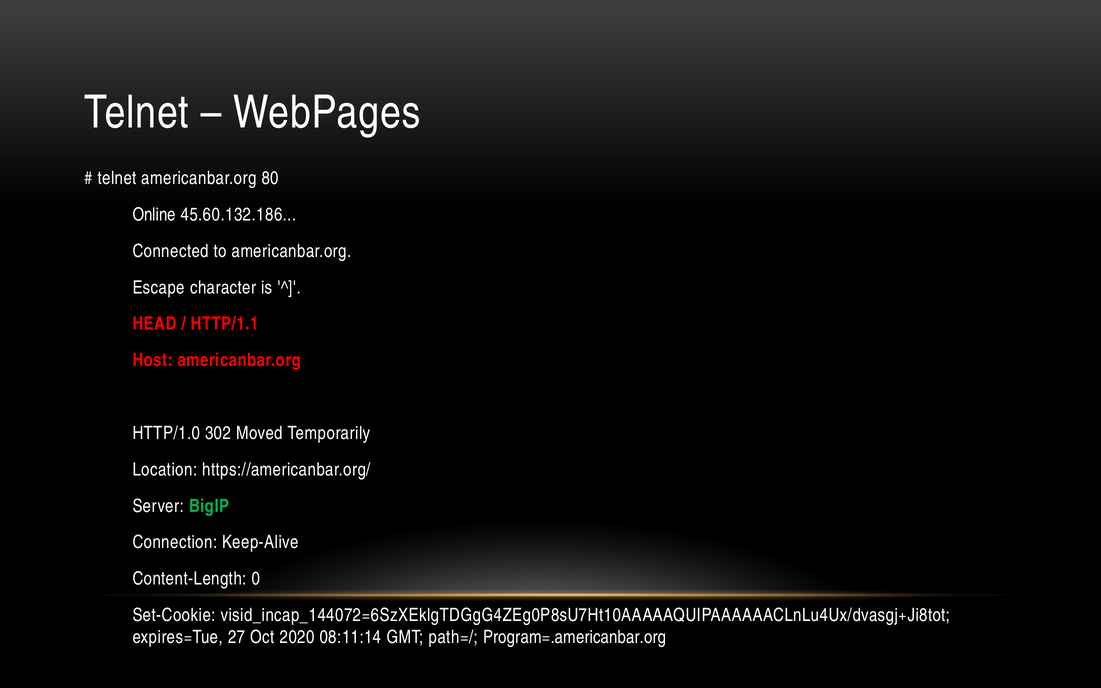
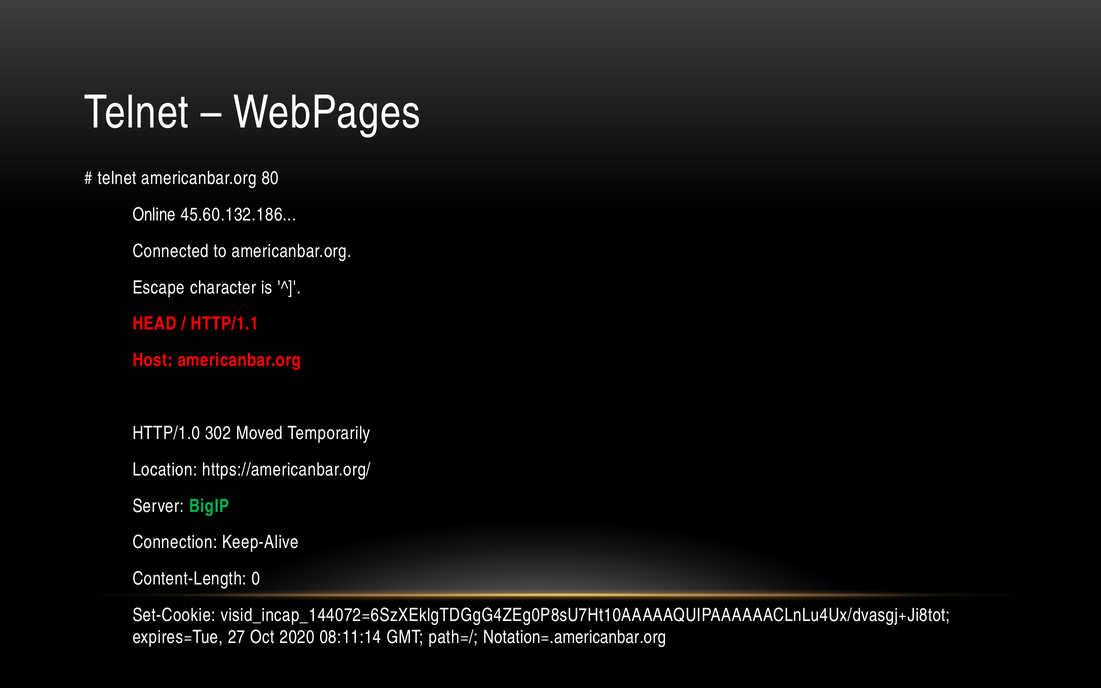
Program=.americanbar.org: Program=.americanbar.org -> Notation=.americanbar.org
